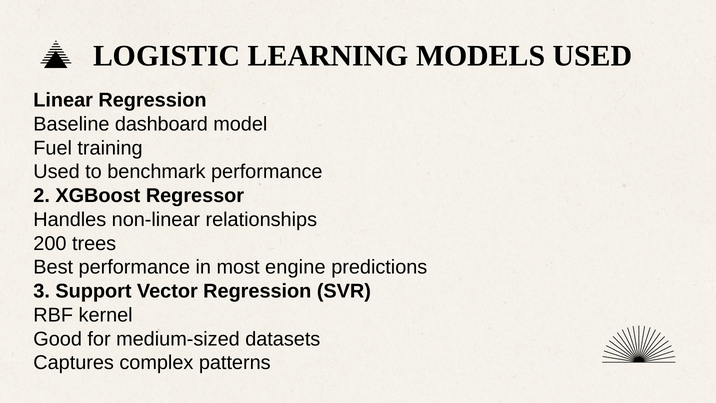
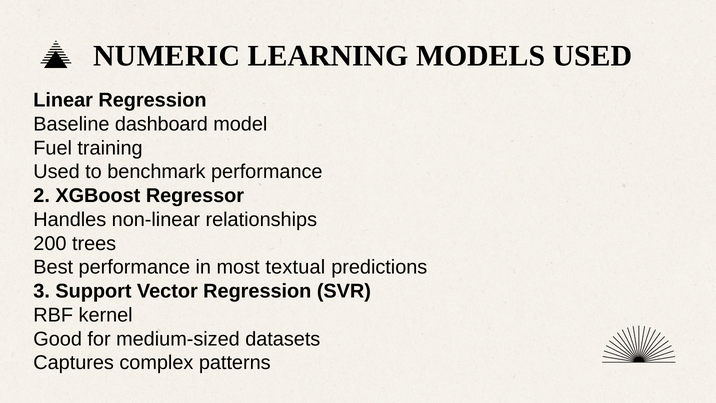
LOGISTIC: LOGISTIC -> NUMERIC
engine: engine -> textual
